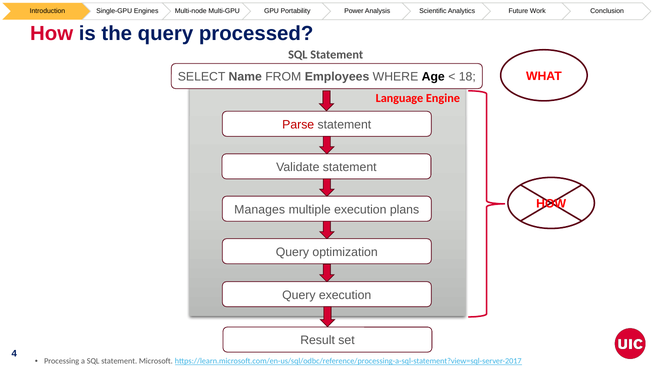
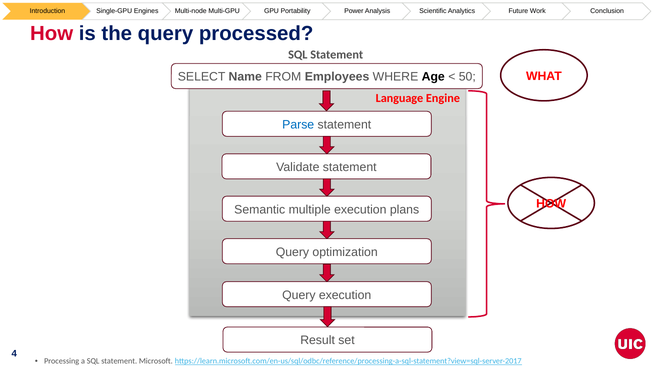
18: 18 -> 50
Parse colour: red -> blue
Manages: Manages -> Semantic
